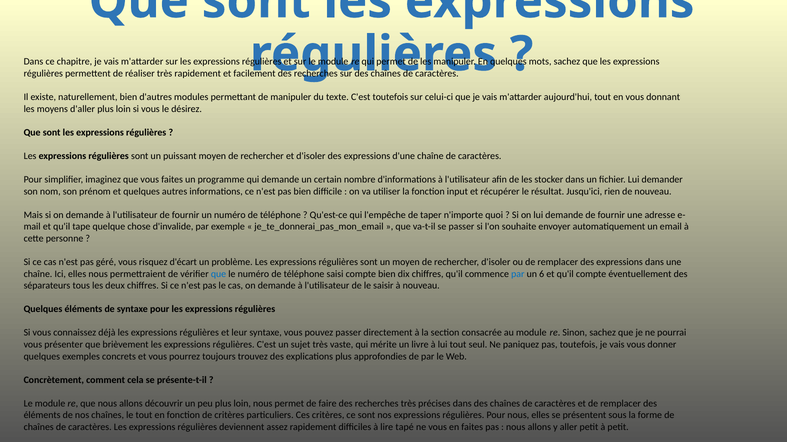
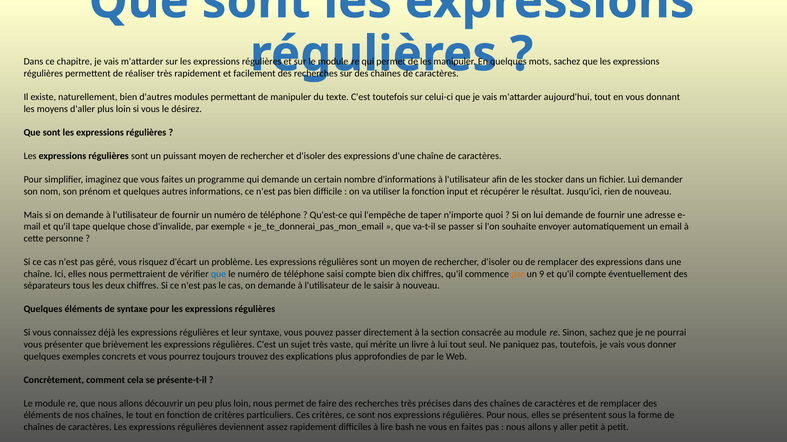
par at (518, 274) colour: blue -> orange
6: 6 -> 9
tapé: tapé -> bash
